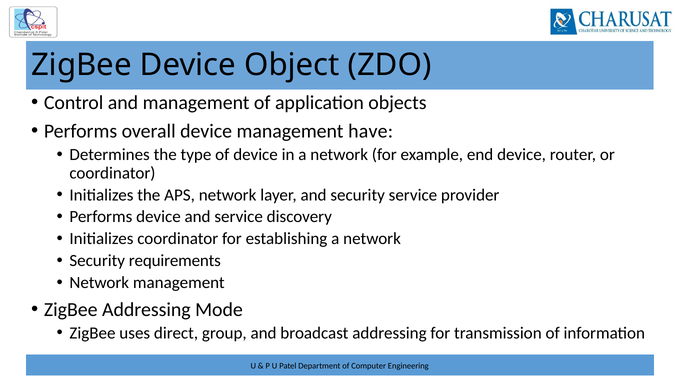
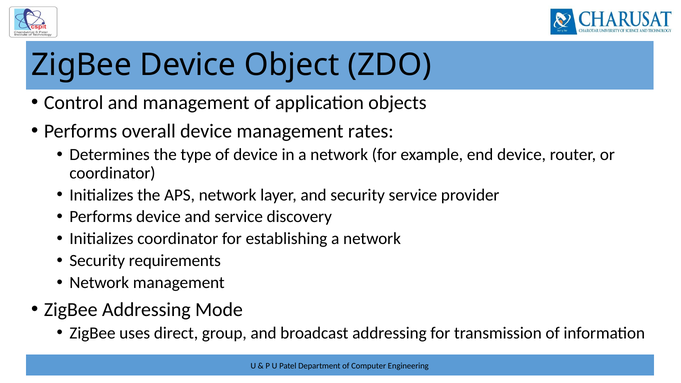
have: have -> rates
